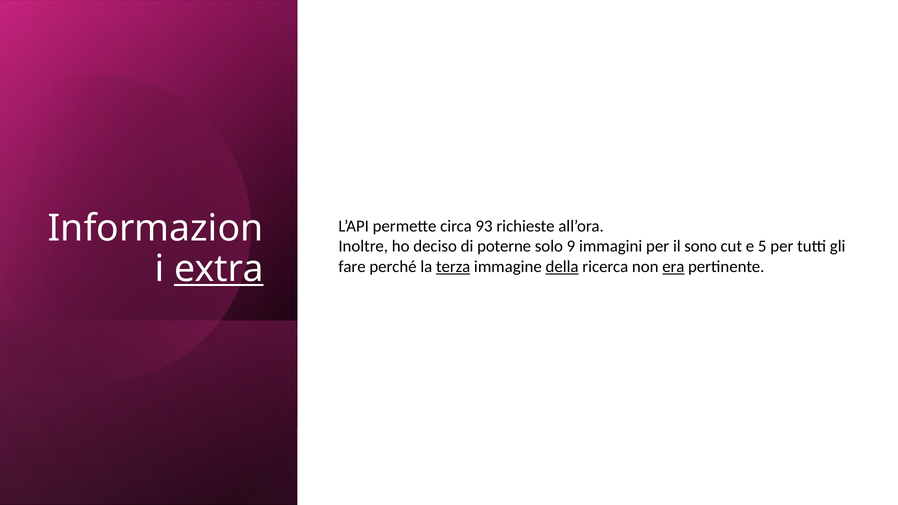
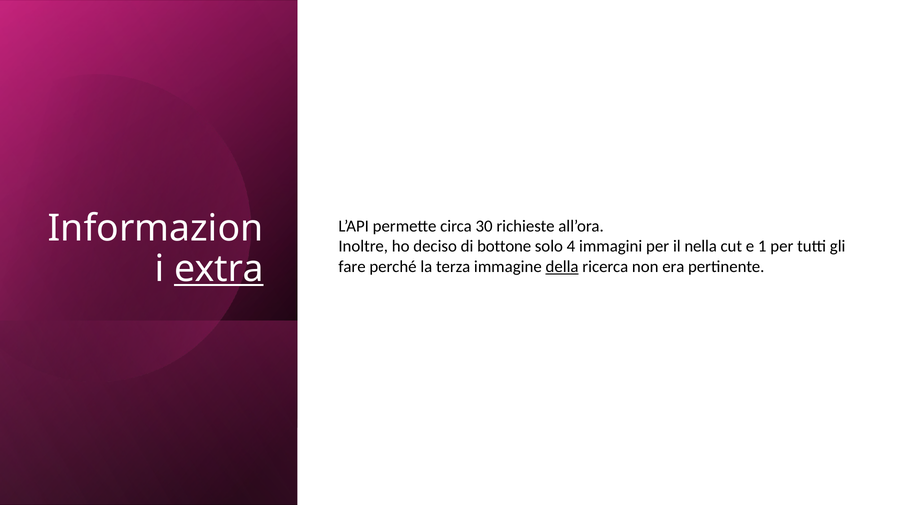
93: 93 -> 30
poterne: poterne -> bottone
9: 9 -> 4
sono: sono -> nella
5: 5 -> 1
terza underline: present -> none
era underline: present -> none
